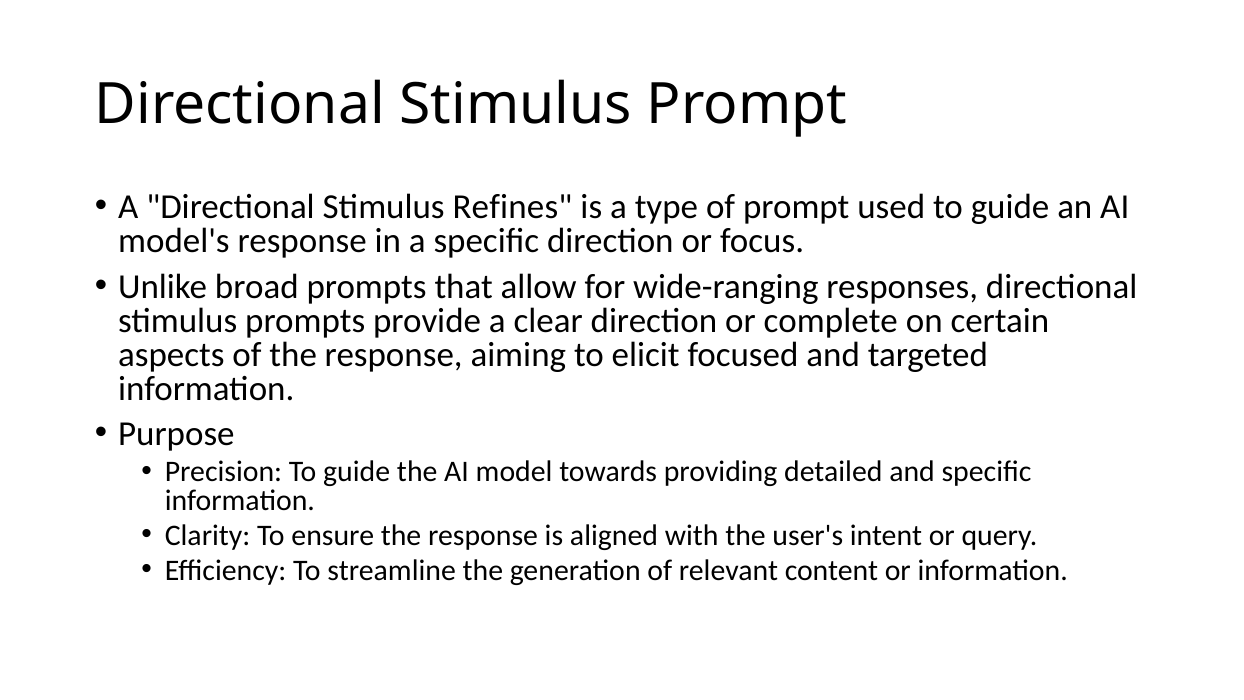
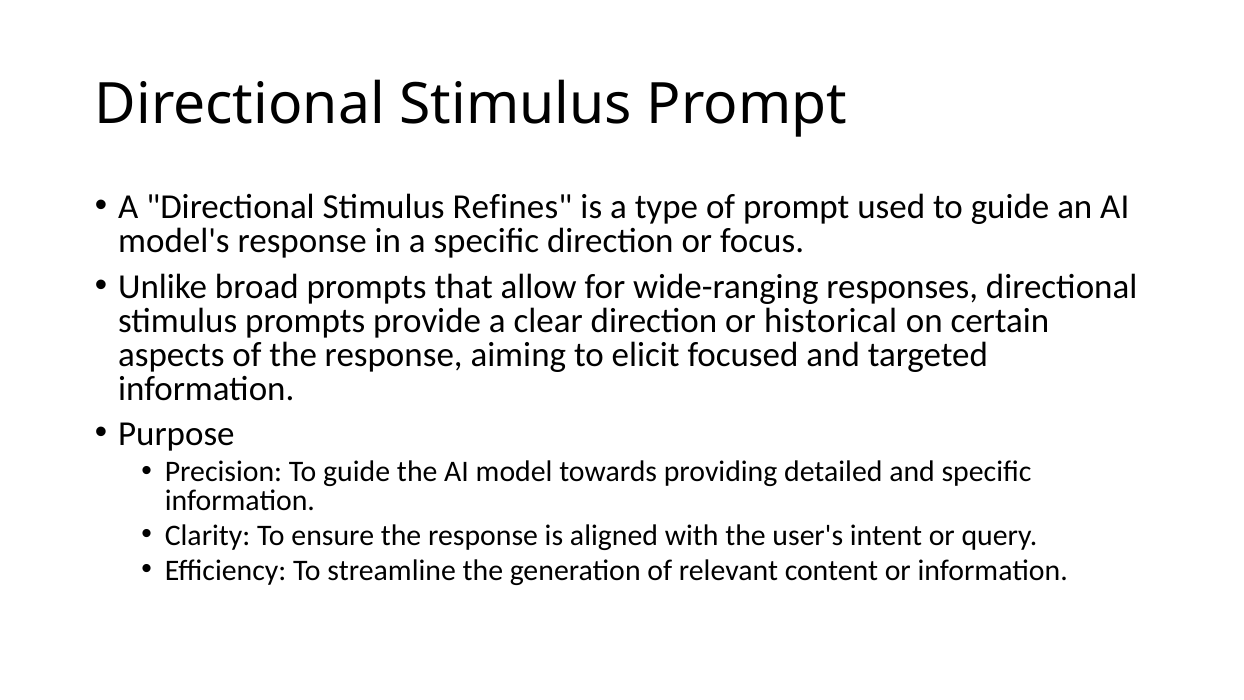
complete: complete -> historical
